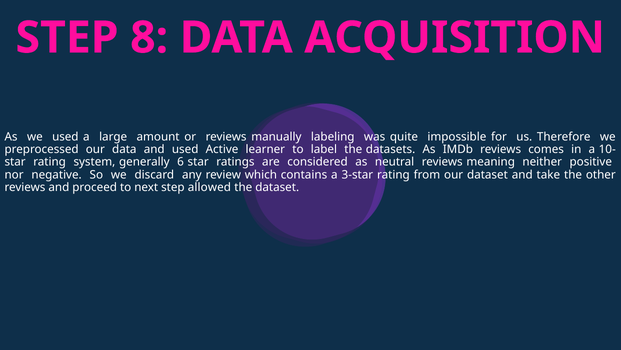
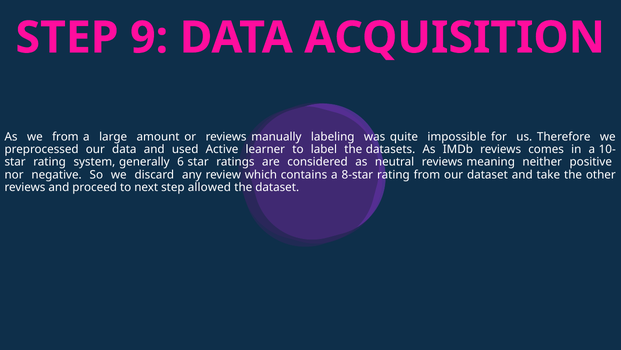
8: 8 -> 9
we used: used -> from
3-star: 3-star -> 8-star
